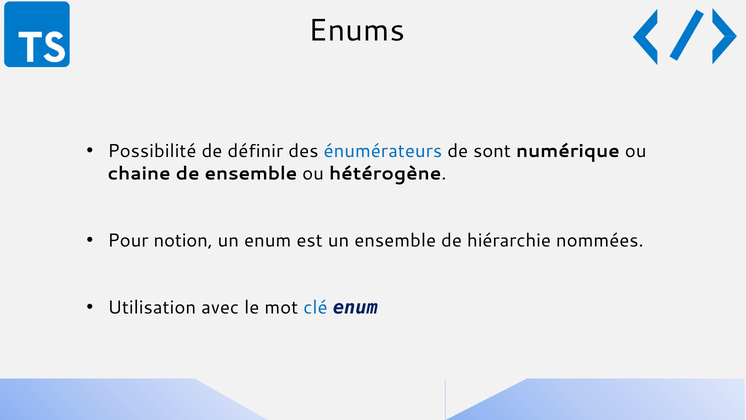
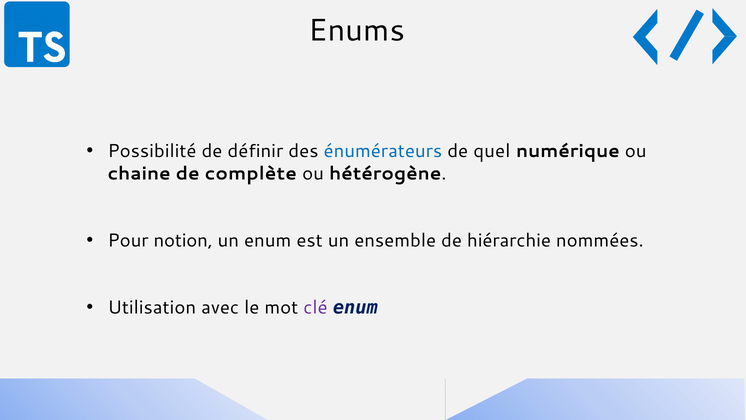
sont: sont -> quel
de ensemble: ensemble -> complète
clé colour: blue -> purple
